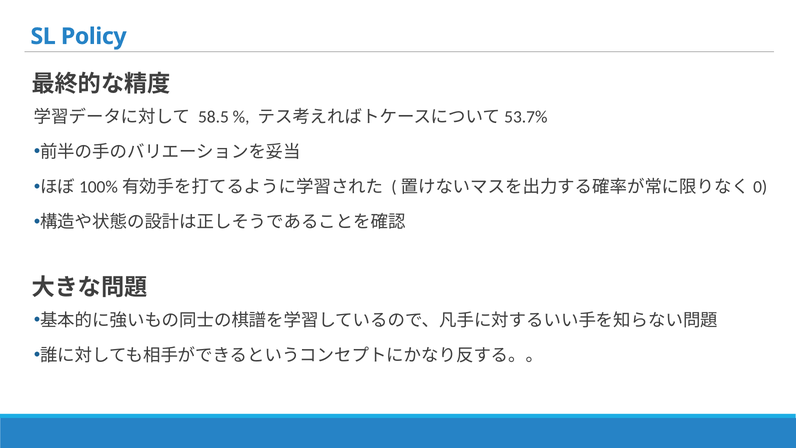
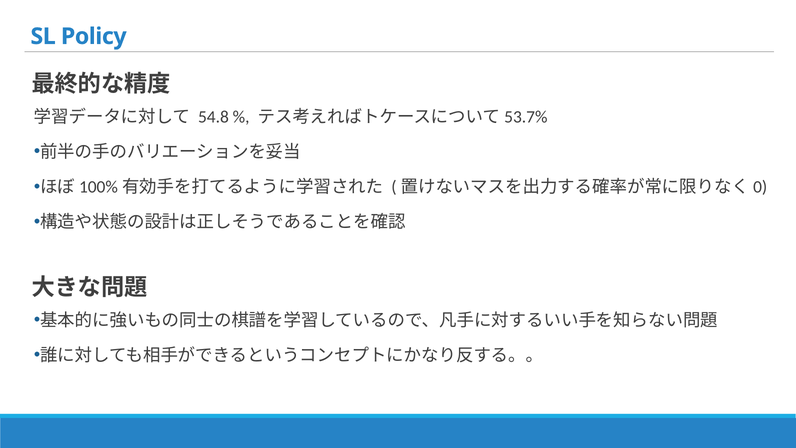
58.5: 58.5 -> 54.8
